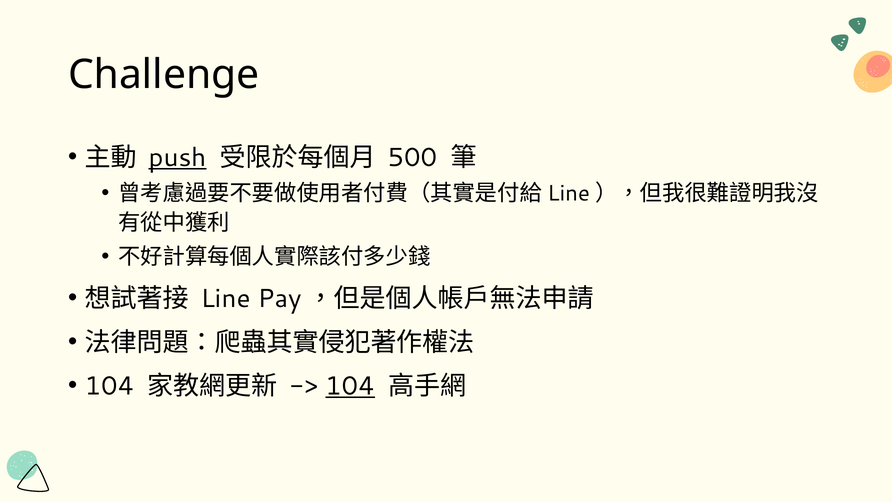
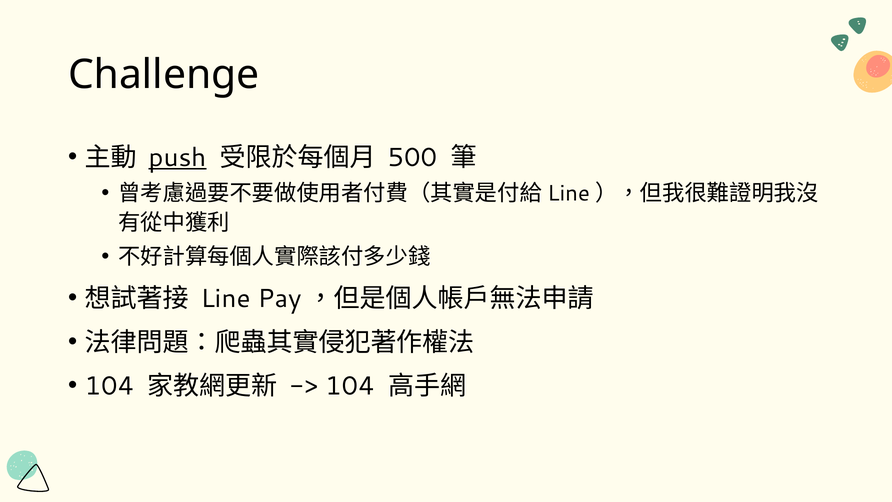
104 at (350, 386) underline: present -> none
